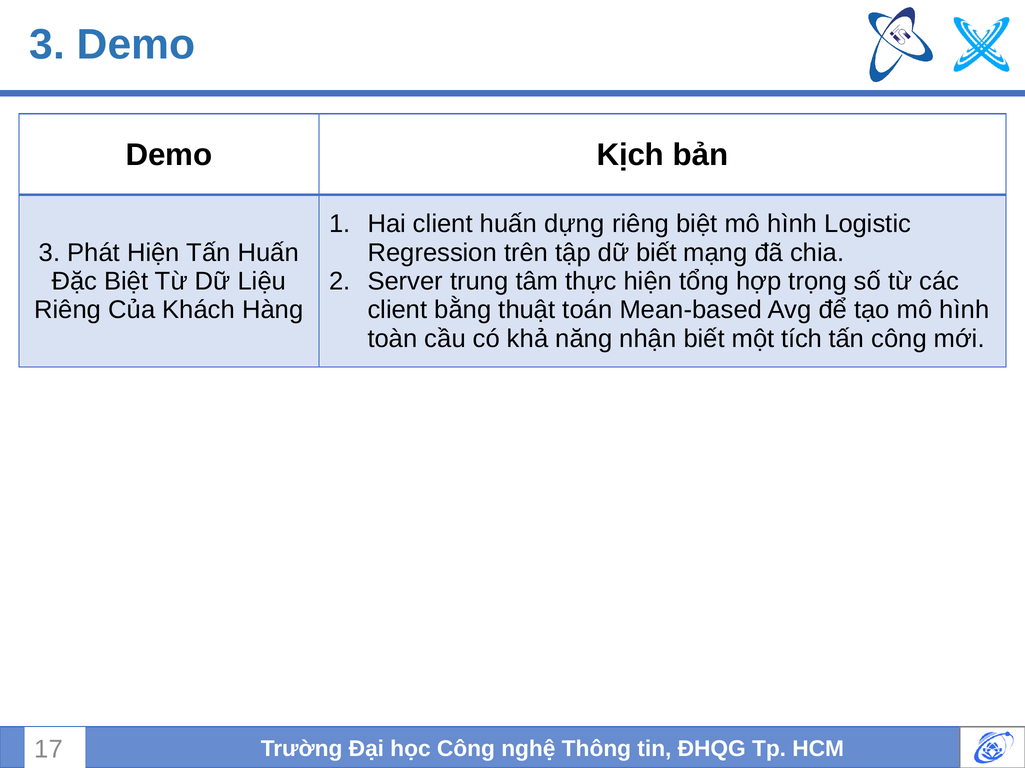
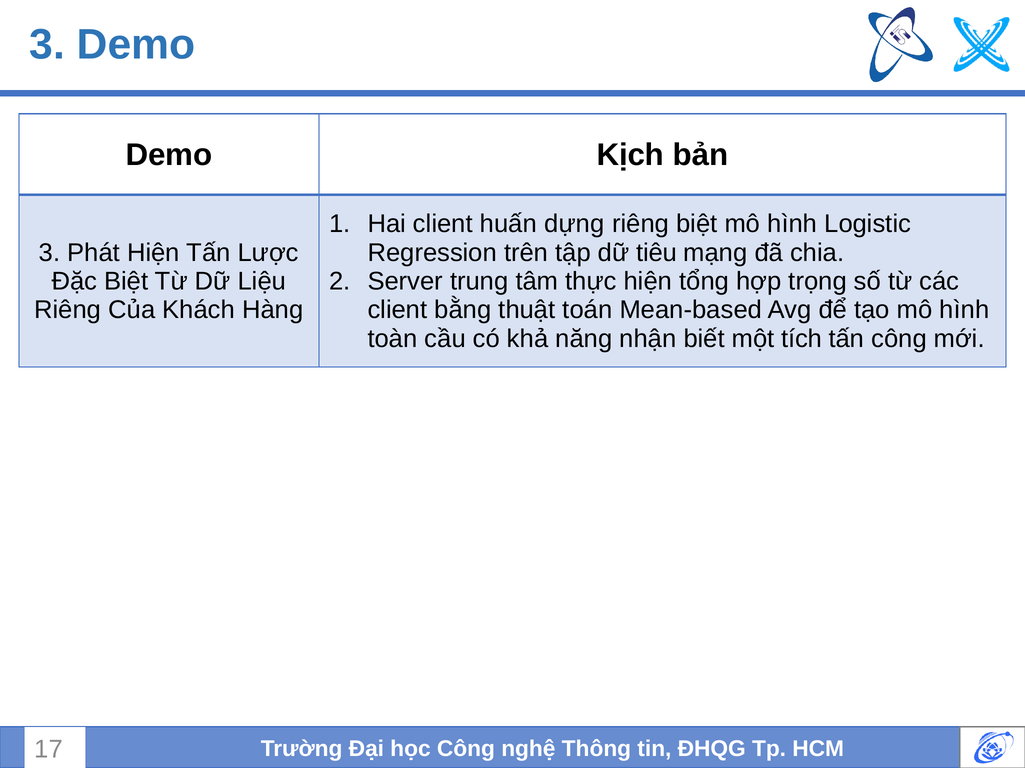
Tấn Huấn: Huấn -> Lược
dữ biết: biết -> tiêu
